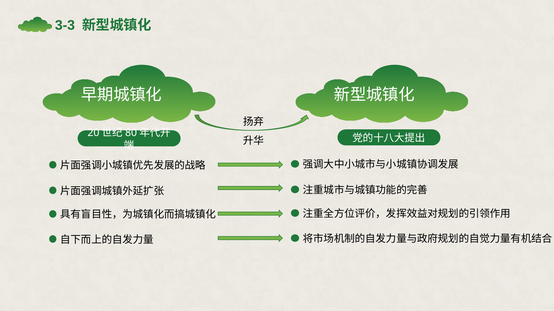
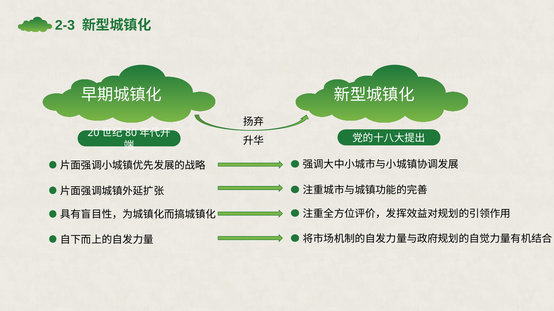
3-3: 3-3 -> 2-3
